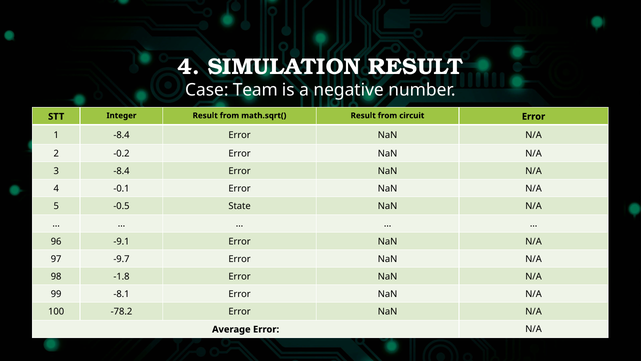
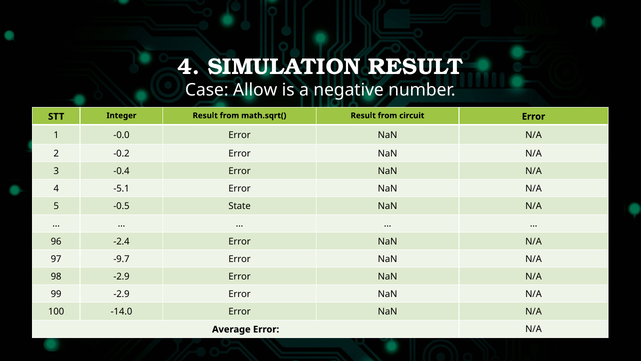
Team: Team -> Allow
1 -8.4: -8.4 -> -0.0
3 -8.4: -8.4 -> -0.4
-0.1: -0.1 -> -5.1
-9.1: -9.1 -> -2.4
98 -1.8: -1.8 -> -2.9
99 -8.1: -8.1 -> -2.9
-78.2: -78.2 -> -14.0
